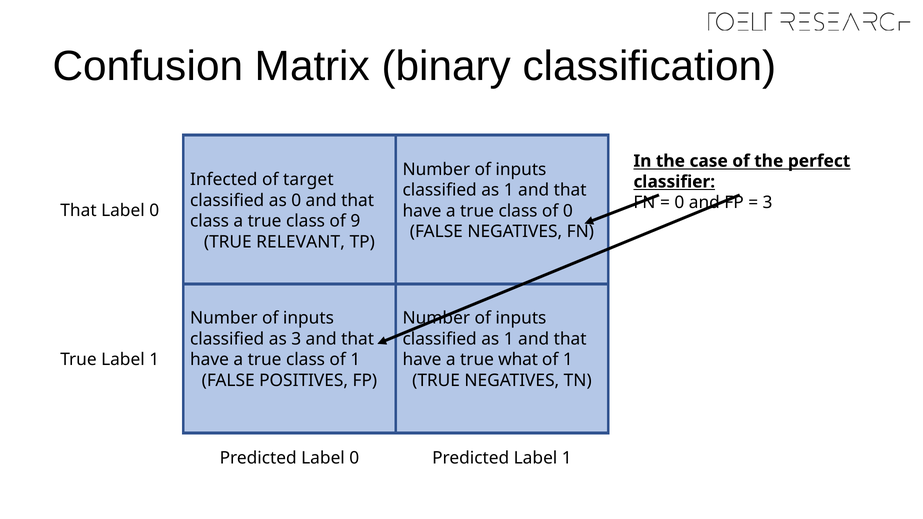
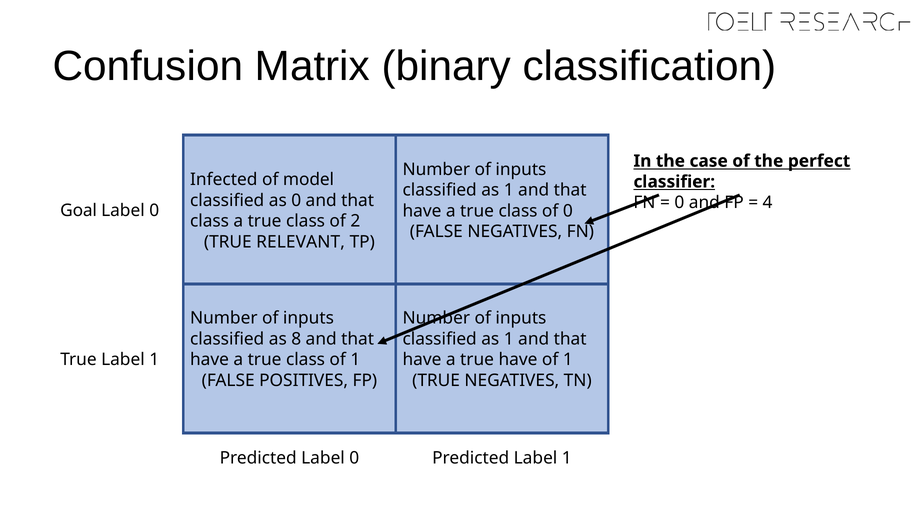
target: target -> model
3 at (768, 203): 3 -> 4
That at (79, 211): That -> Goal
9: 9 -> 2
as 3: 3 -> 8
true what: what -> have
